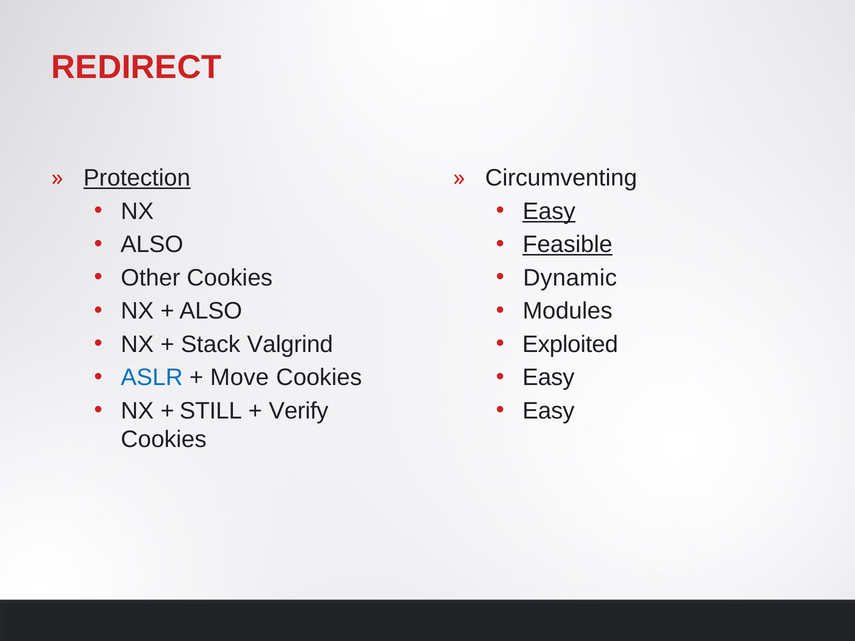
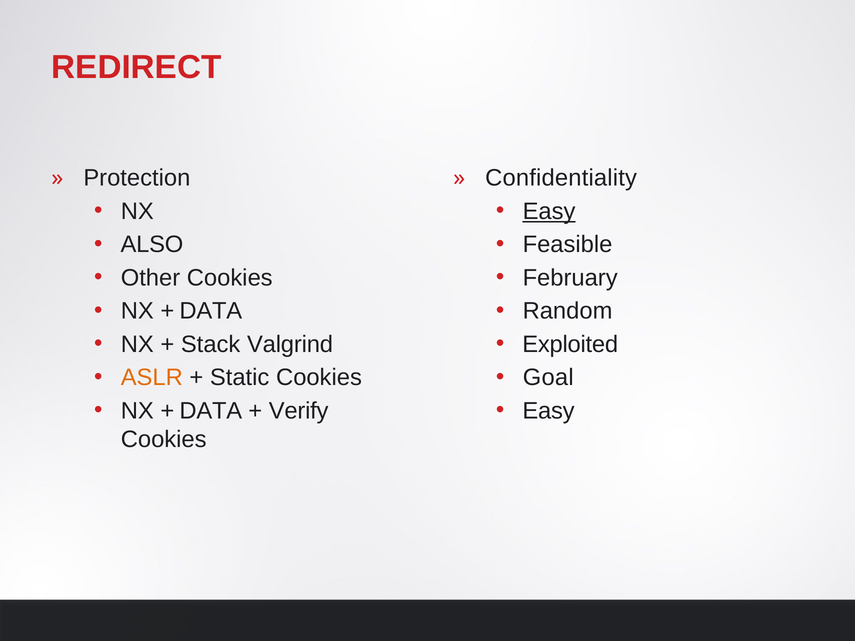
Protection underline: present -> none
Circumventing: Circumventing -> Confidentiality
Feasible underline: present -> none
Dynamic: Dynamic -> February
ALSO at (211, 311): ALSO -> DATA
Modules: Modules -> Random
ASLR colour: blue -> orange
Move: Move -> Static
Easy at (549, 378): Easy -> Goal
STILL at (211, 411): STILL -> DATA
